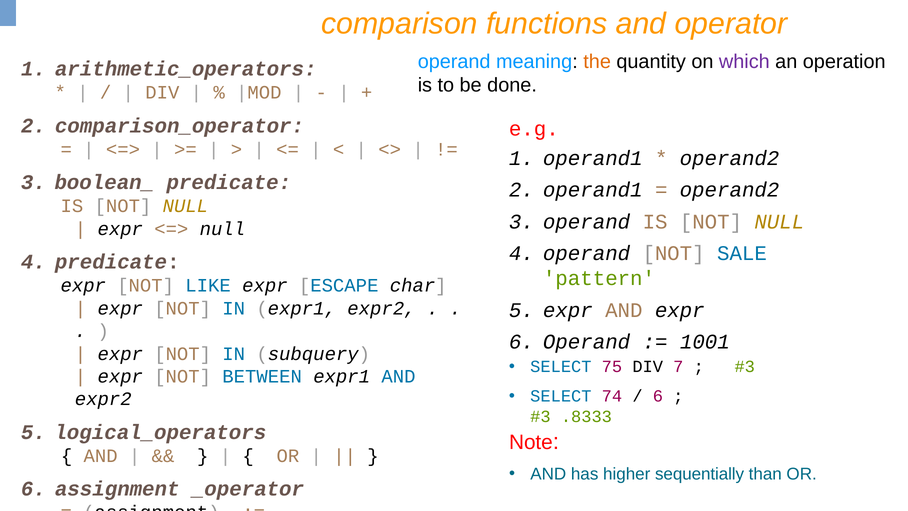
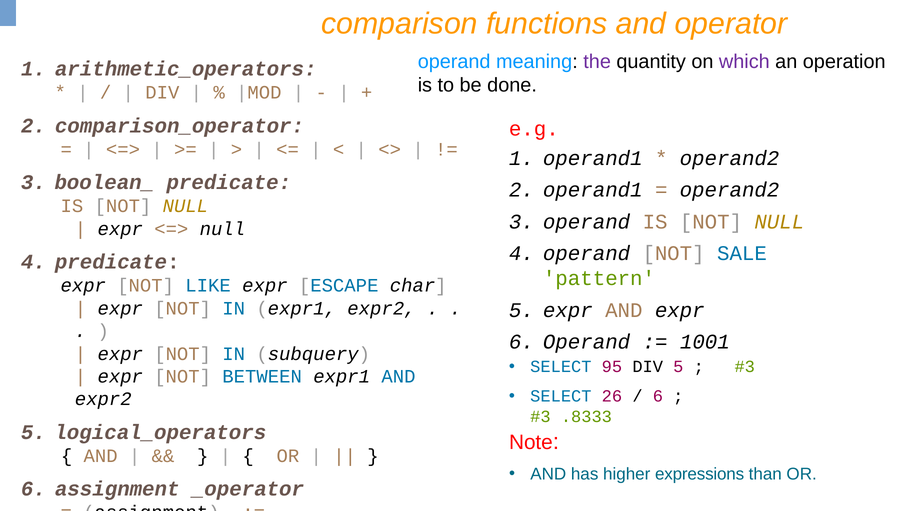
the colour: orange -> purple
75: 75 -> 95
DIV 7: 7 -> 5
74: 74 -> 26
sequentially: sequentially -> expressions
